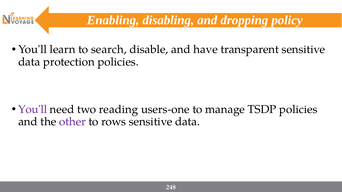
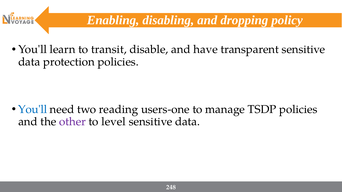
search: search -> transit
You'll at (33, 110) colour: purple -> blue
rows: rows -> level
